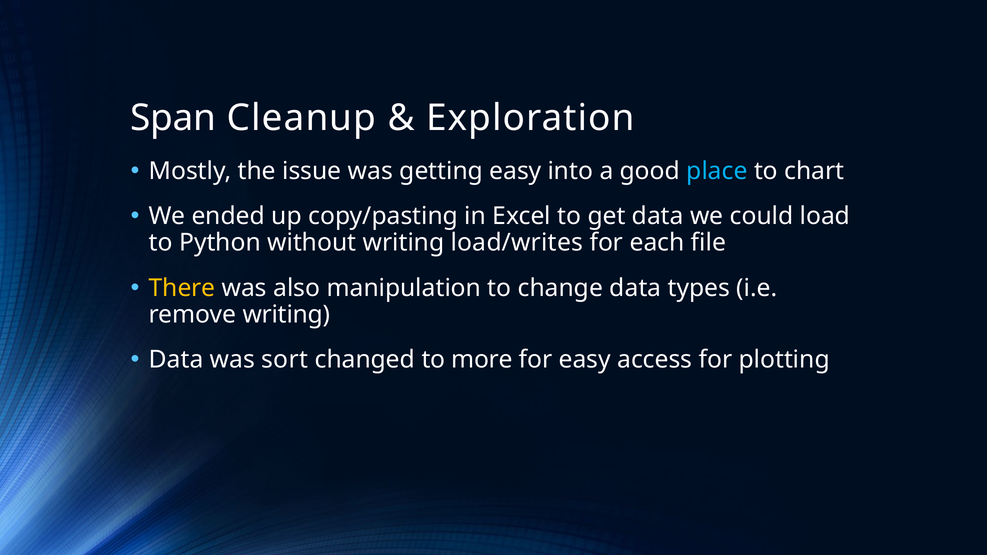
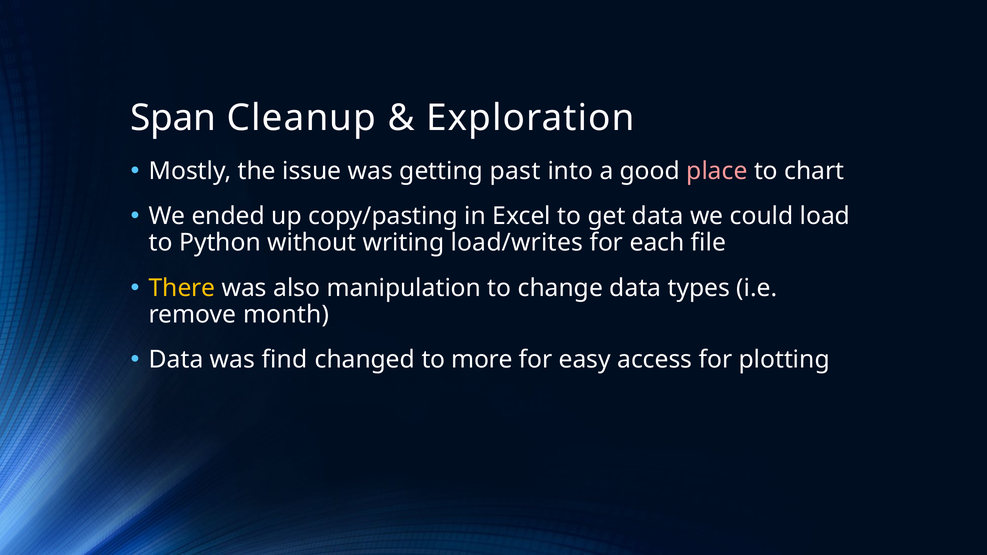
getting easy: easy -> past
place colour: light blue -> pink
remove writing: writing -> month
sort: sort -> find
